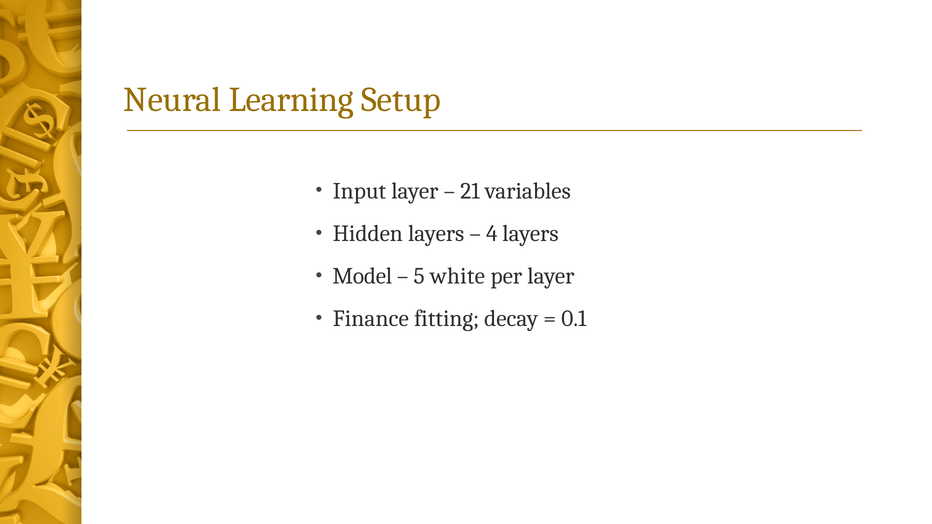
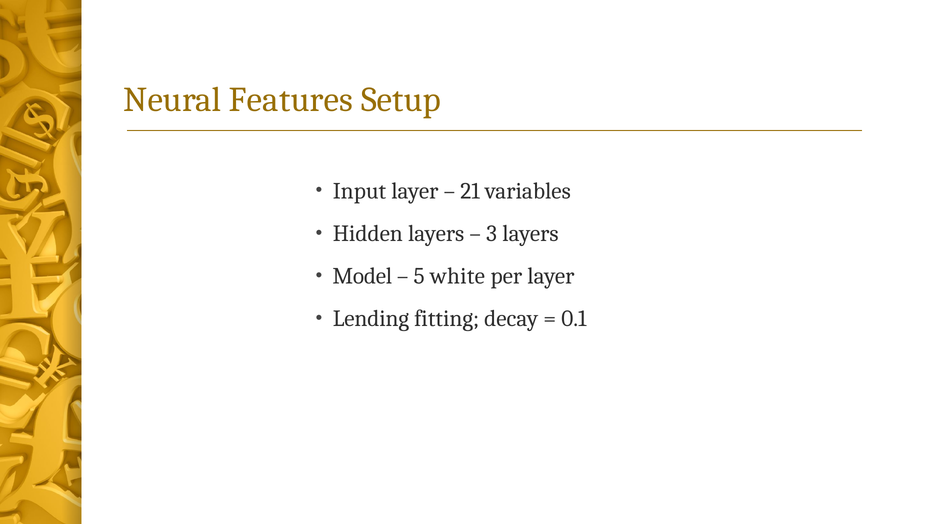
Learning: Learning -> Features
4: 4 -> 3
Finance: Finance -> Lending
